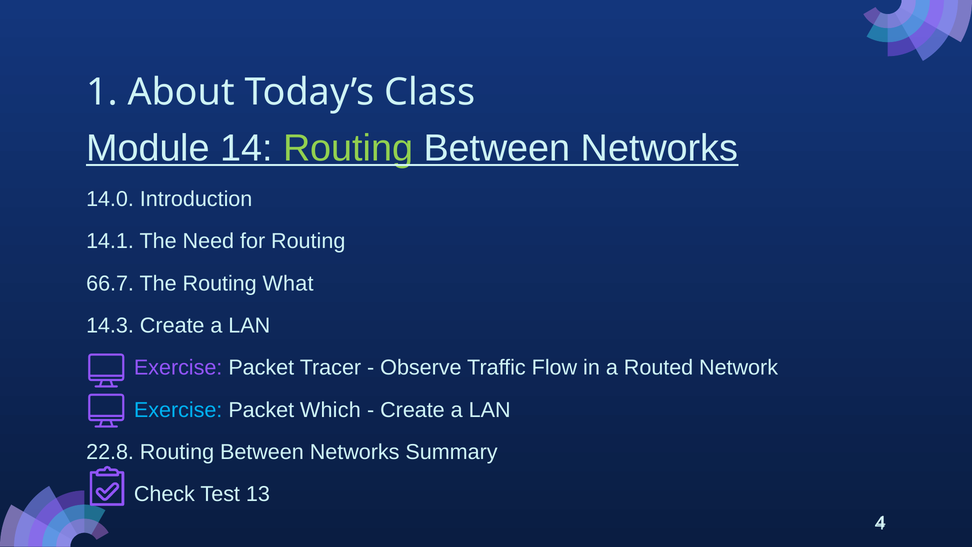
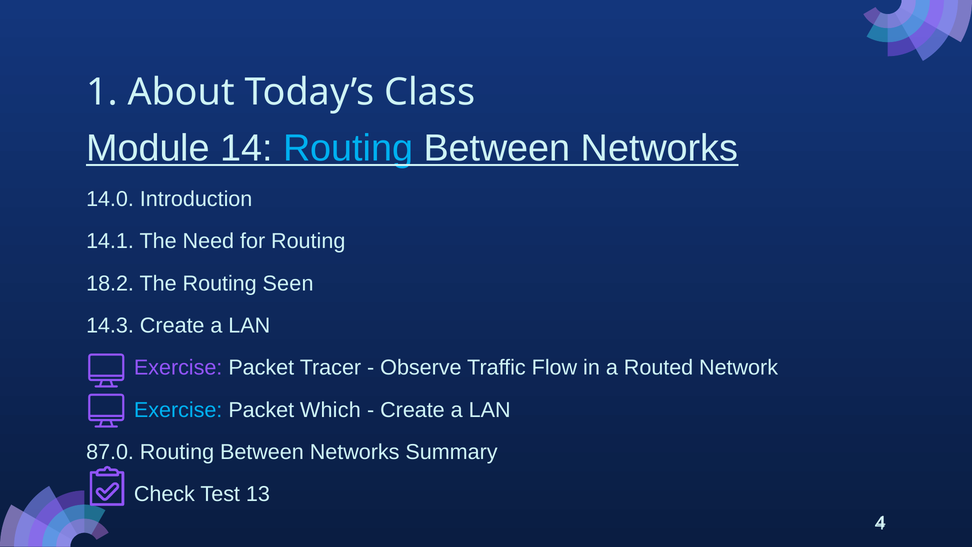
Routing at (348, 148) colour: light green -> light blue
66.7: 66.7 -> 18.2
What: What -> Seen
22.8: 22.8 -> 87.0
